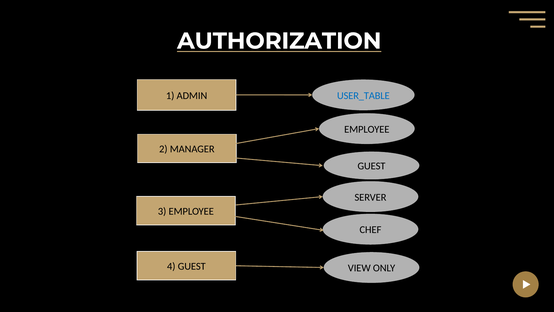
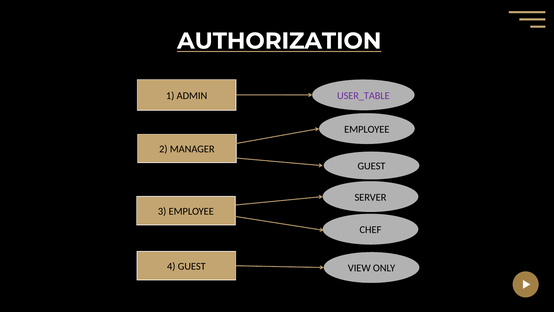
USER_TABLE colour: blue -> purple
